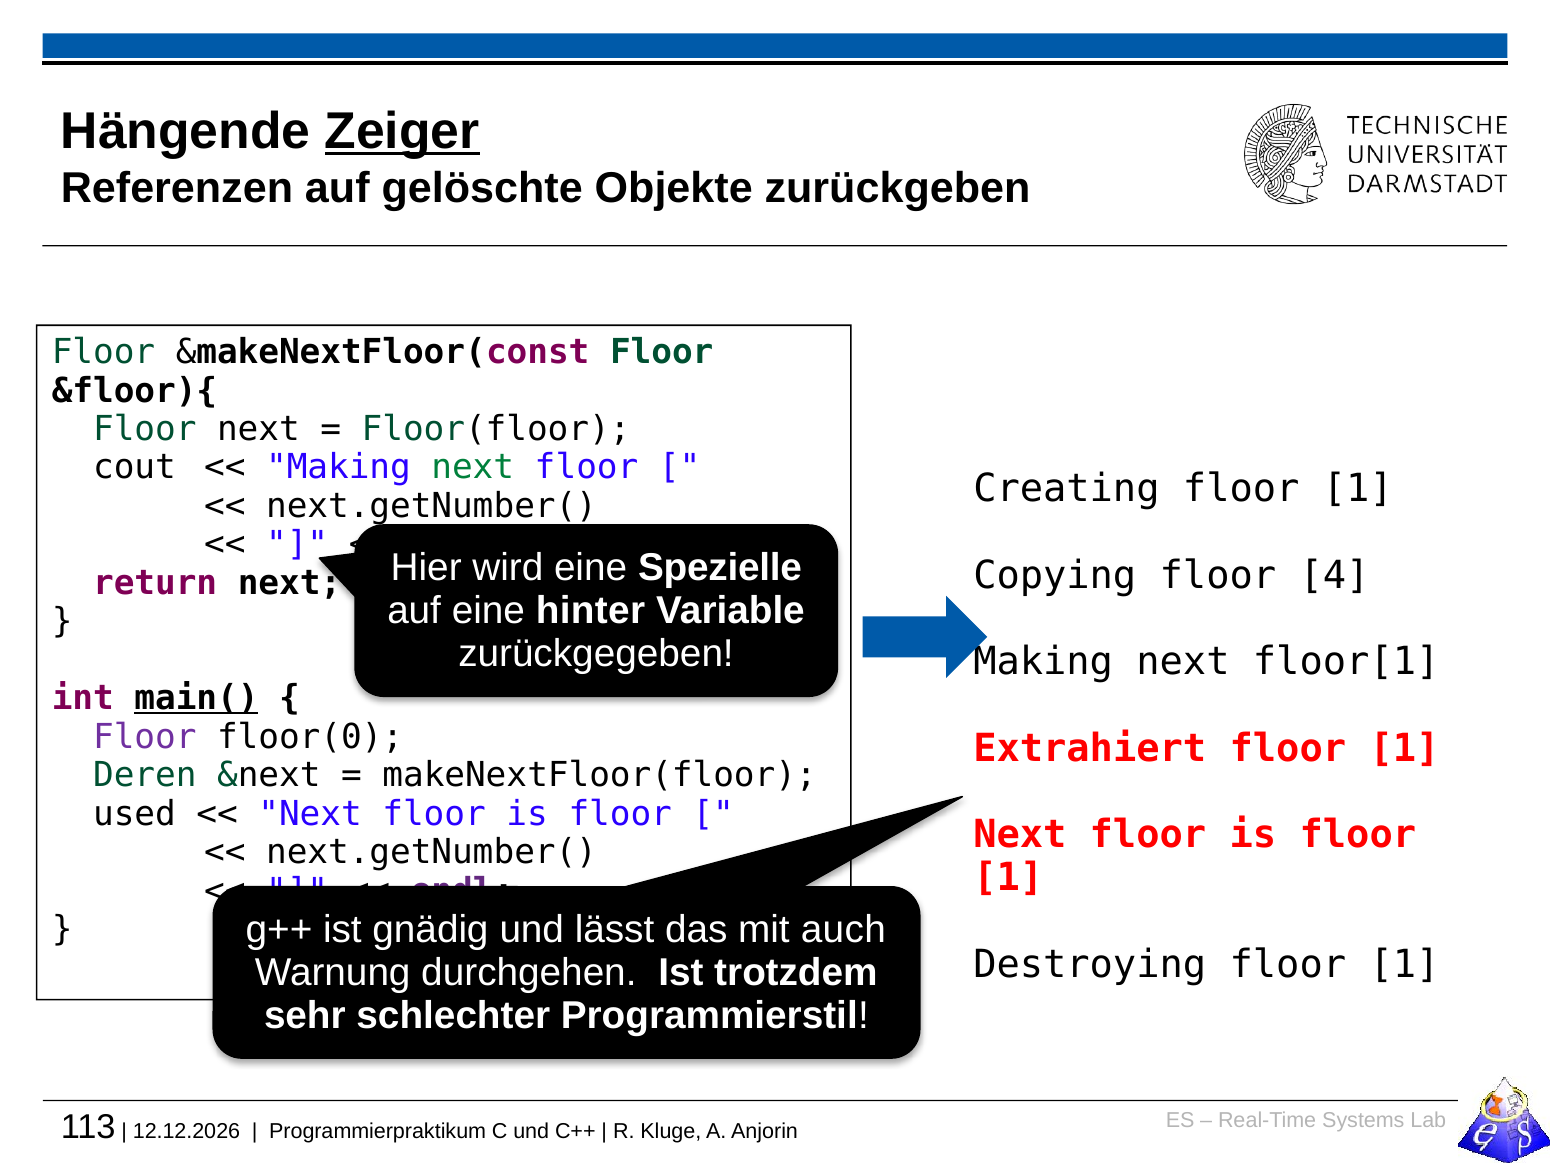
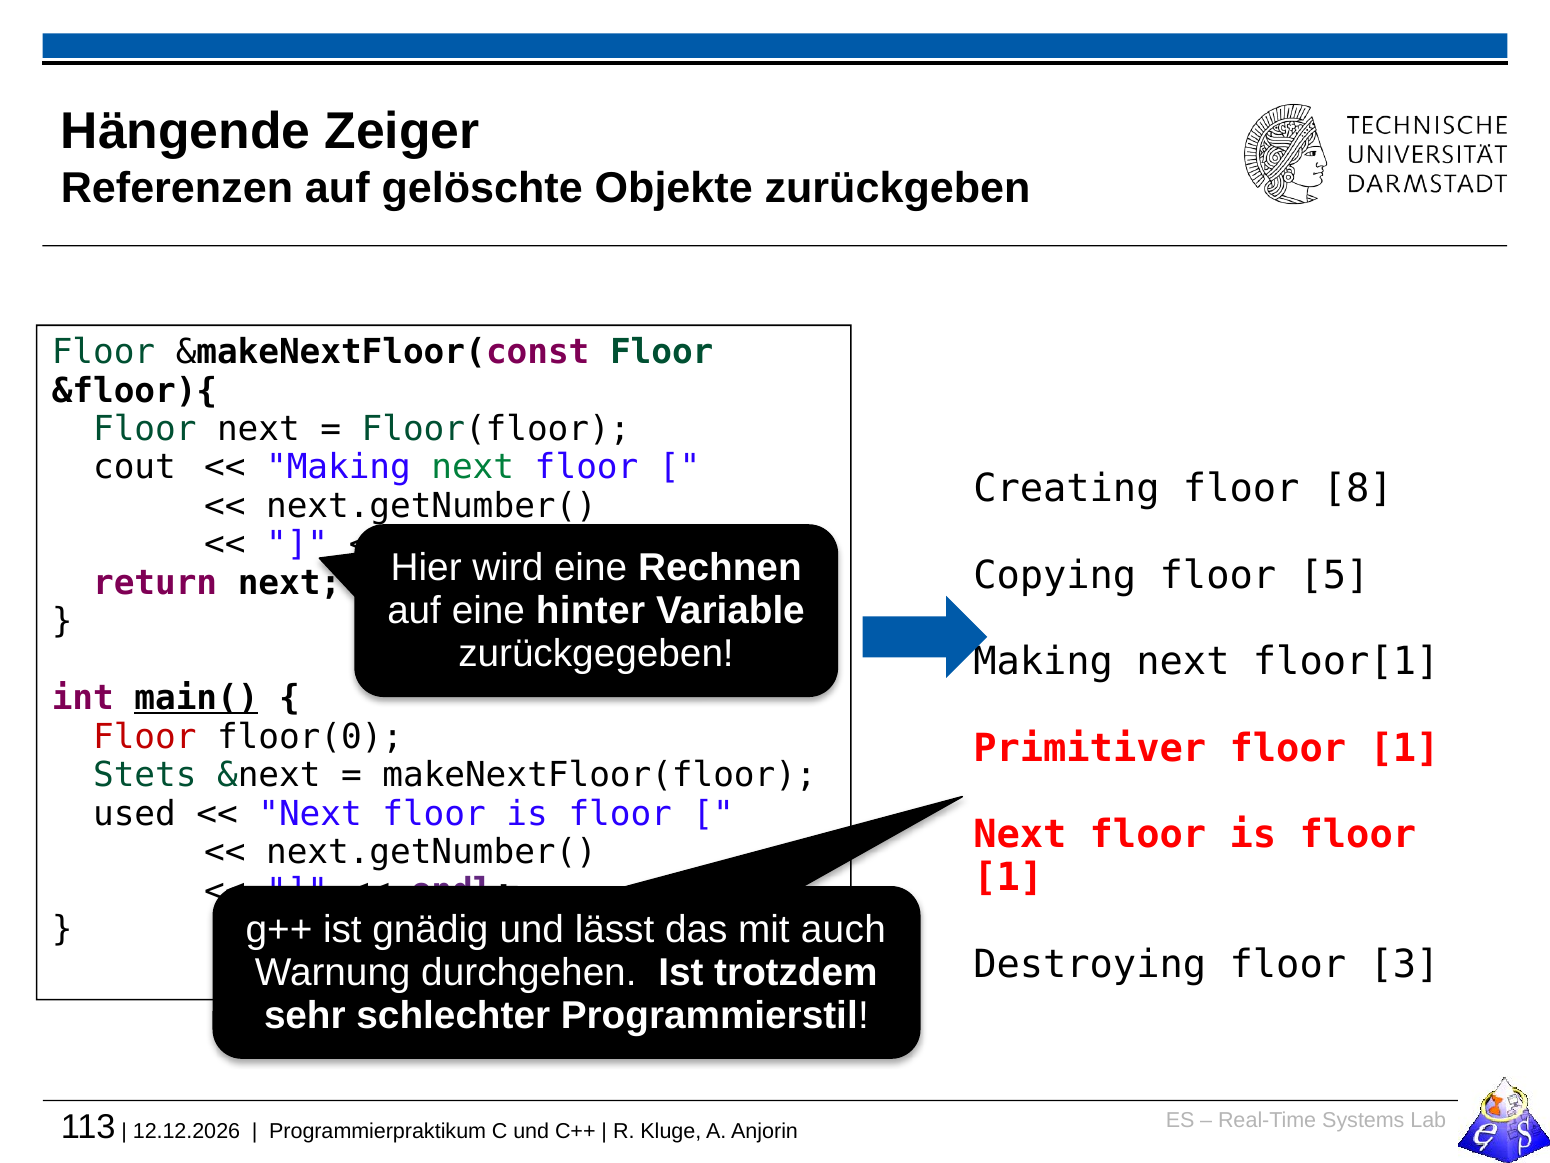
Zeiger underline: present -> none
Creating floor 1: 1 -> 8
Spezielle: Spezielle -> Rechnen
4: 4 -> 5
Floor at (145, 736) colour: purple -> red
Extrahiert: Extrahiert -> Primitiver
Deren: Deren -> Stets
Destroying floor 1: 1 -> 3
